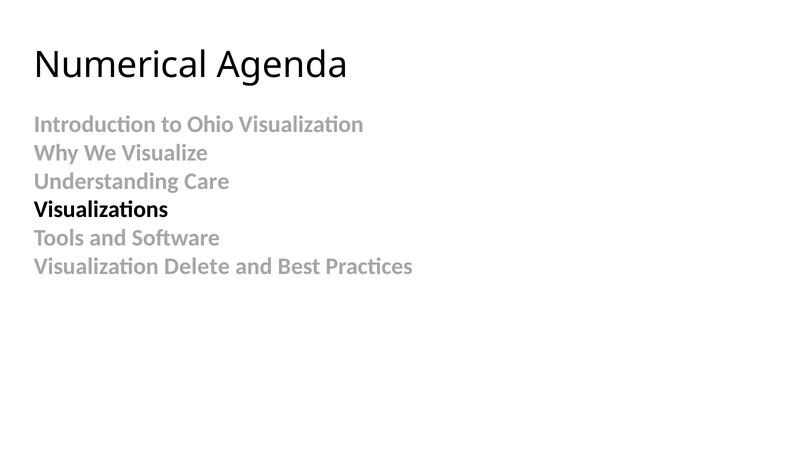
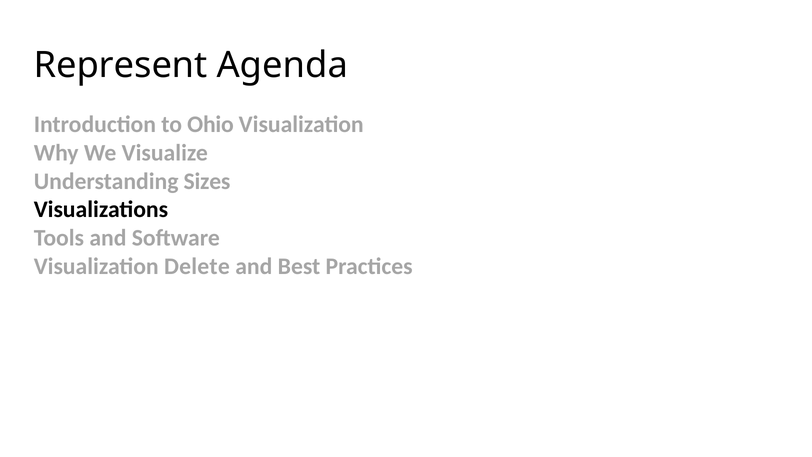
Numerical: Numerical -> Represent
Care: Care -> Sizes
